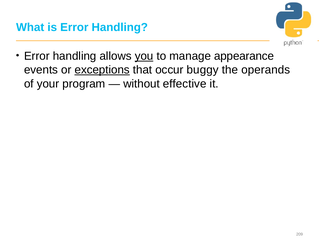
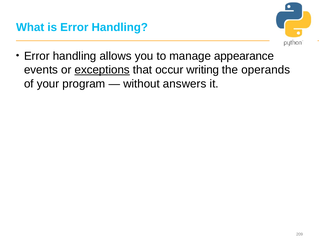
you underline: present -> none
buggy: buggy -> writing
effective: effective -> answers
